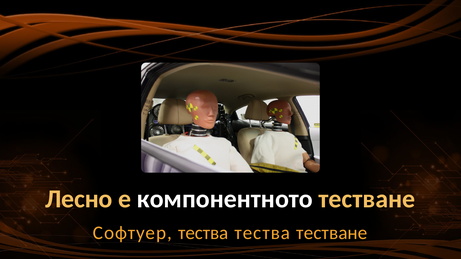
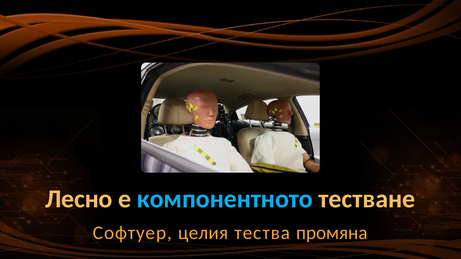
компонентното colour: white -> light blue
Софтуер тества: тества -> целия
тества тестване: тестване -> промяна
